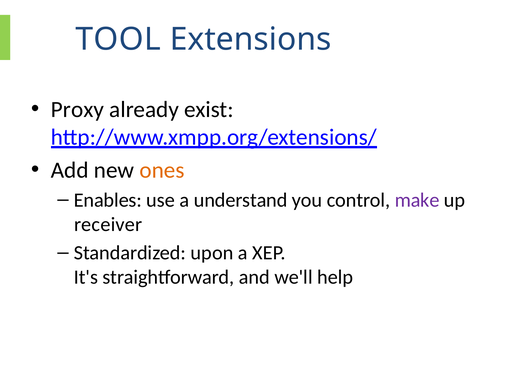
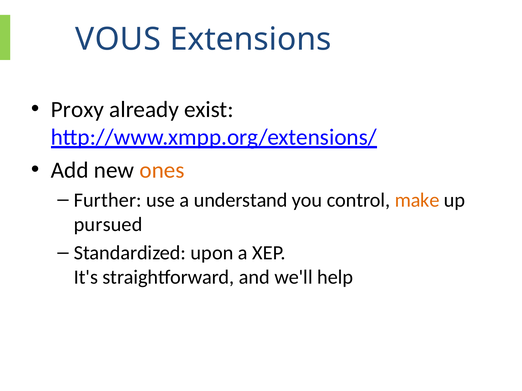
TOOL: TOOL -> VOUS
Enables: Enables -> Further
make colour: purple -> orange
receiver: receiver -> pursued
